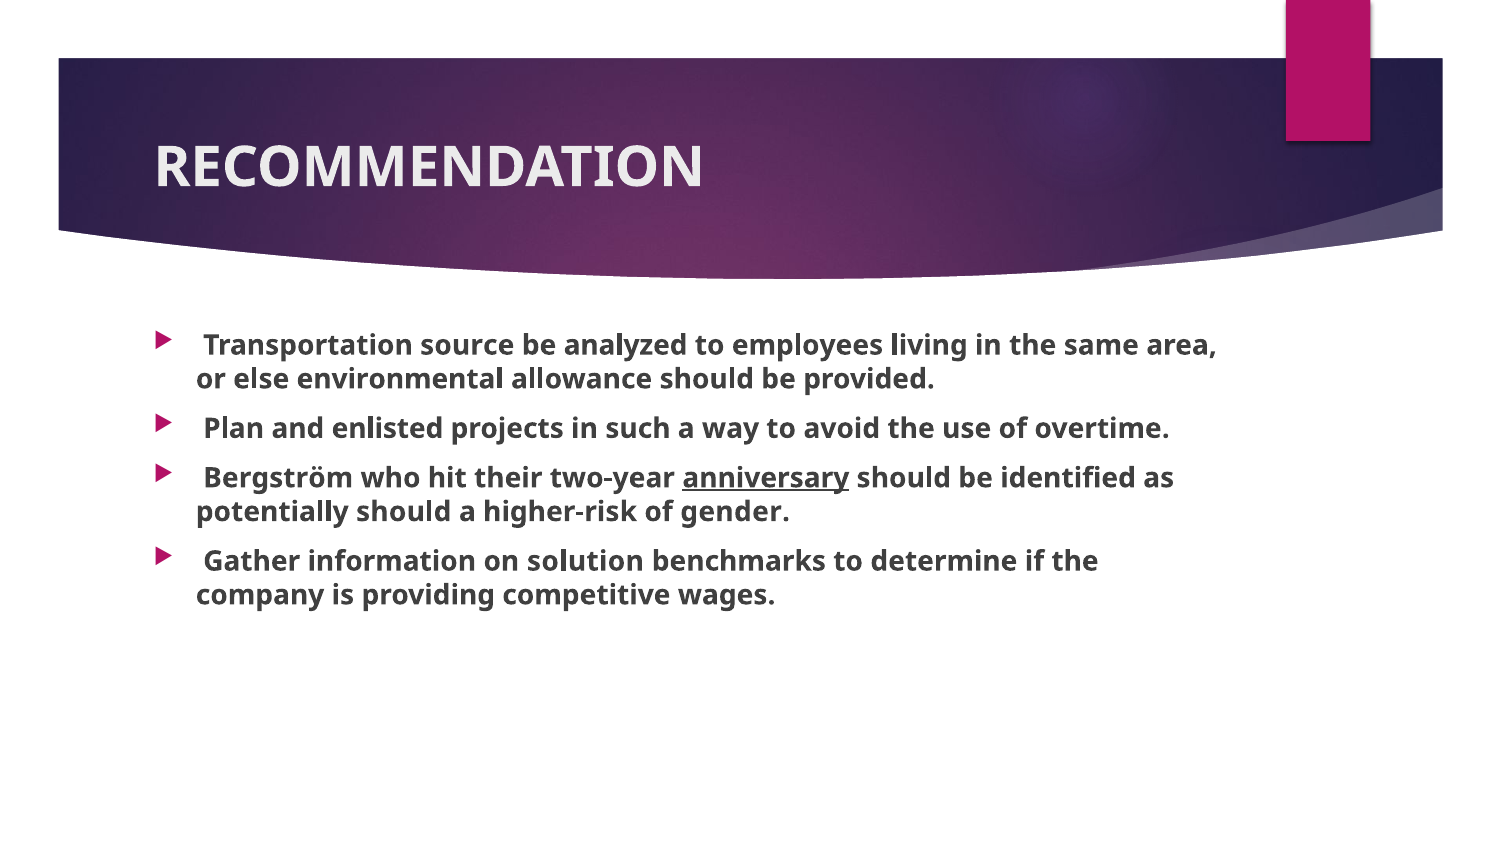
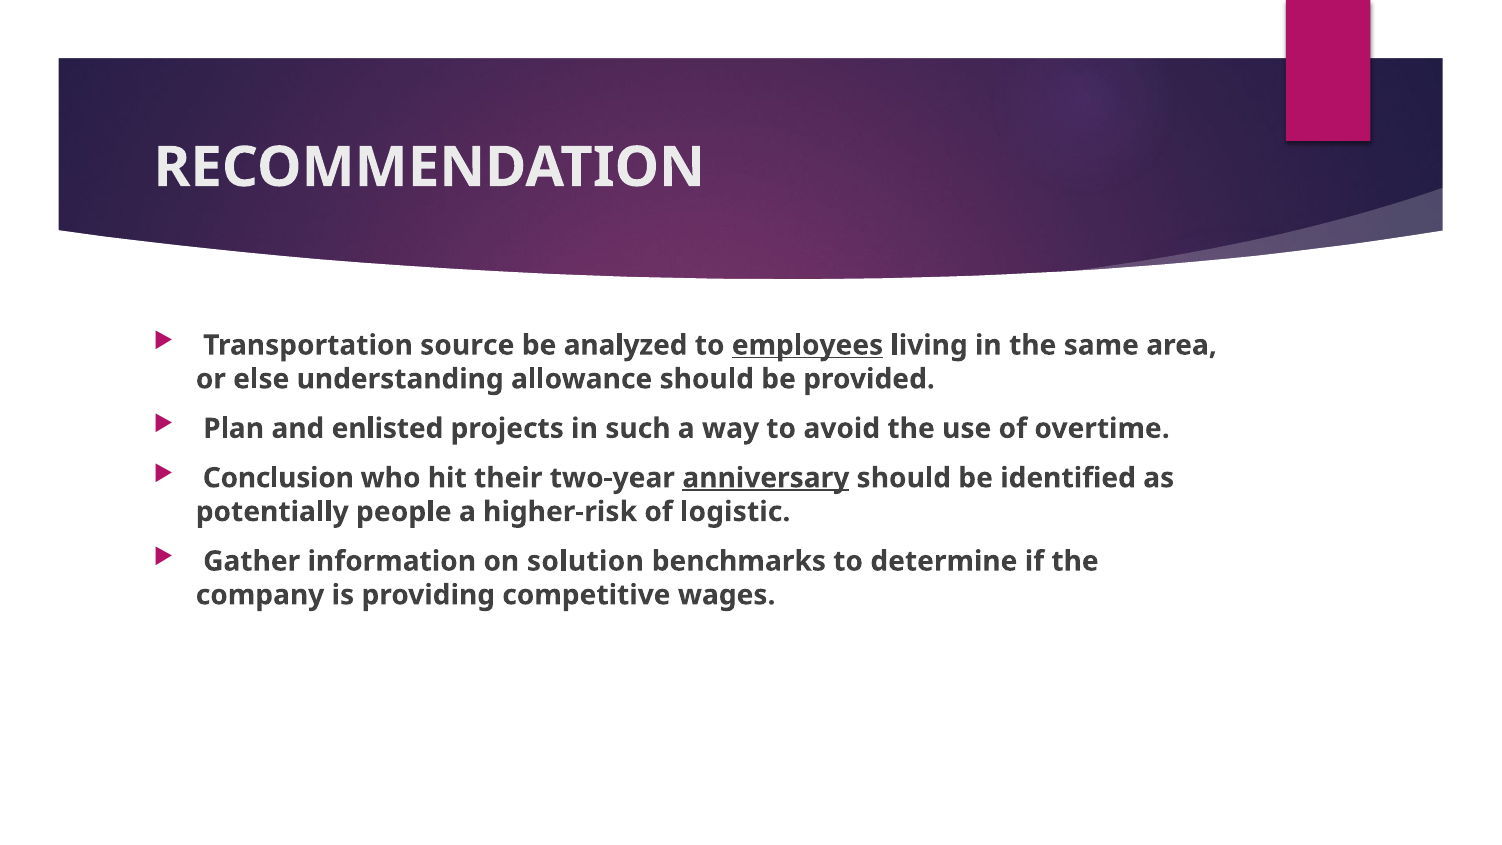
employees underline: none -> present
environmental: environmental -> understanding
Bergström: Bergström -> Conclusion
potentially should: should -> people
gender: gender -> logistic
